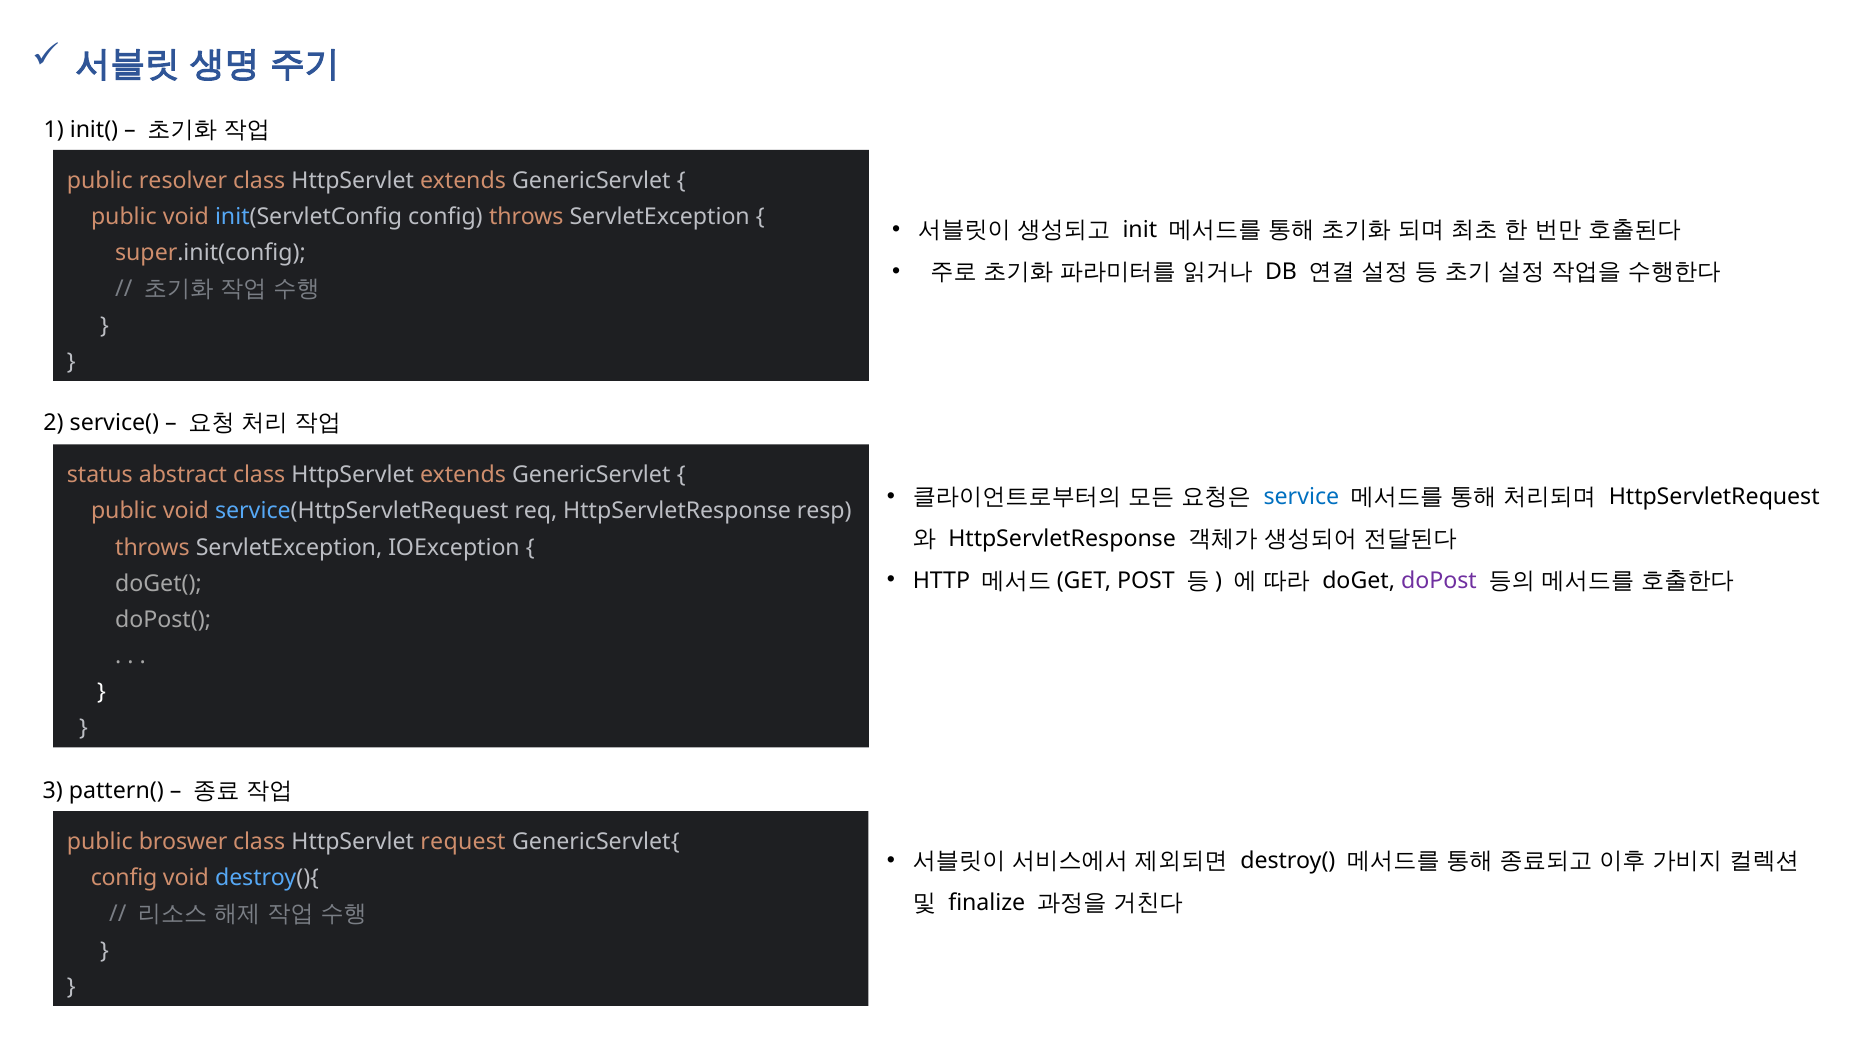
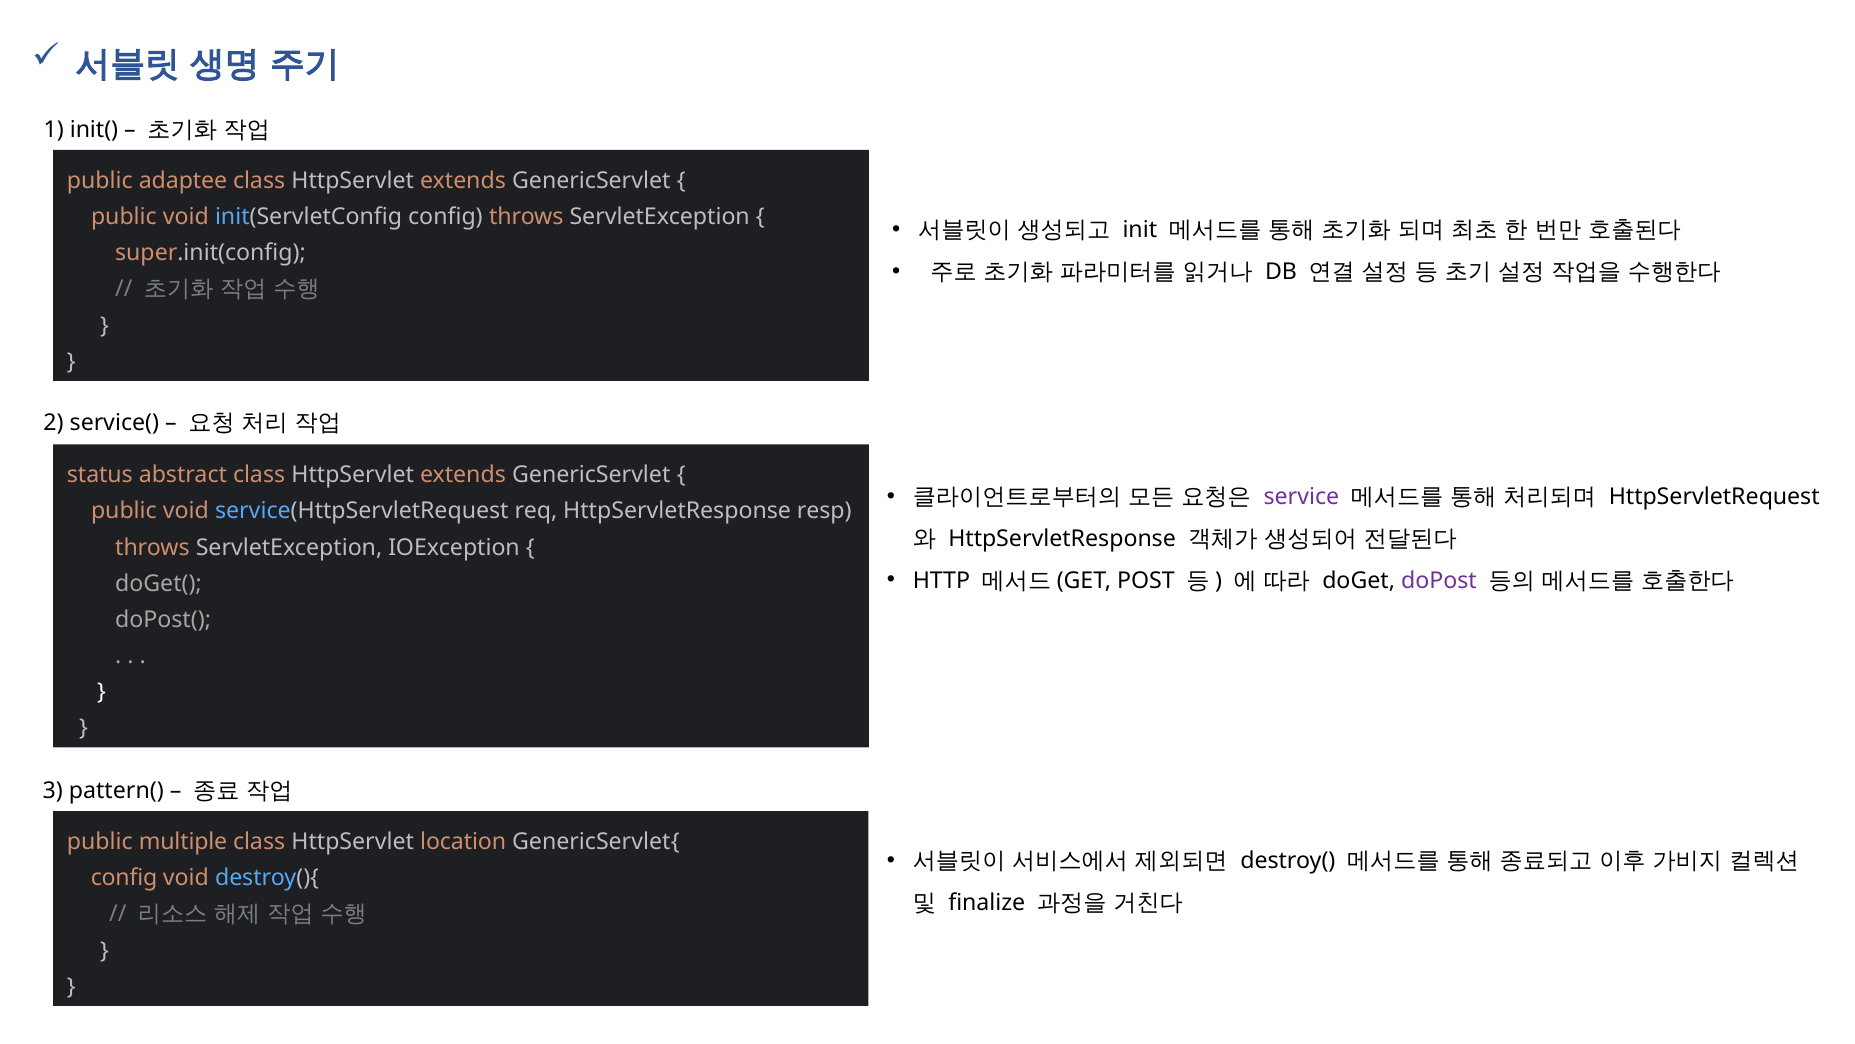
resolver: resolver -> adaptee
service colour: blue -> purple
broswer: broswer -> multiple
request: request -> location
